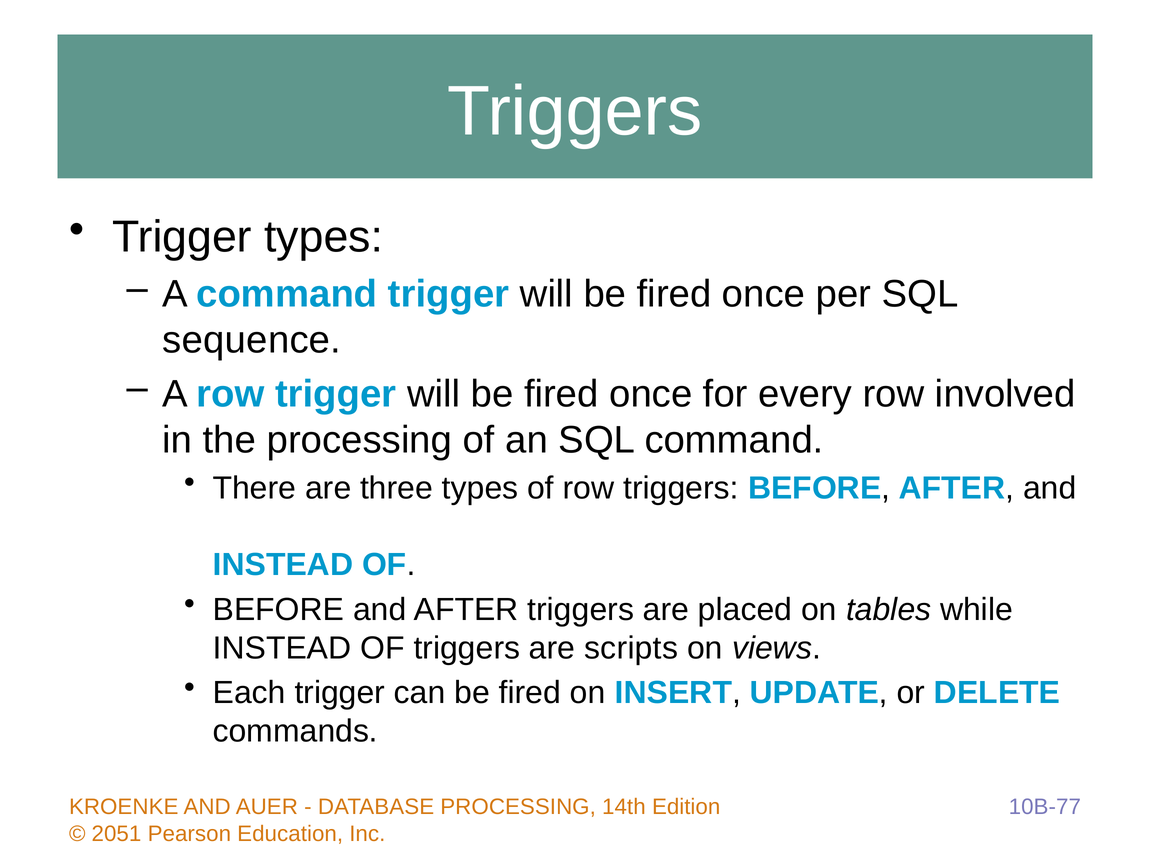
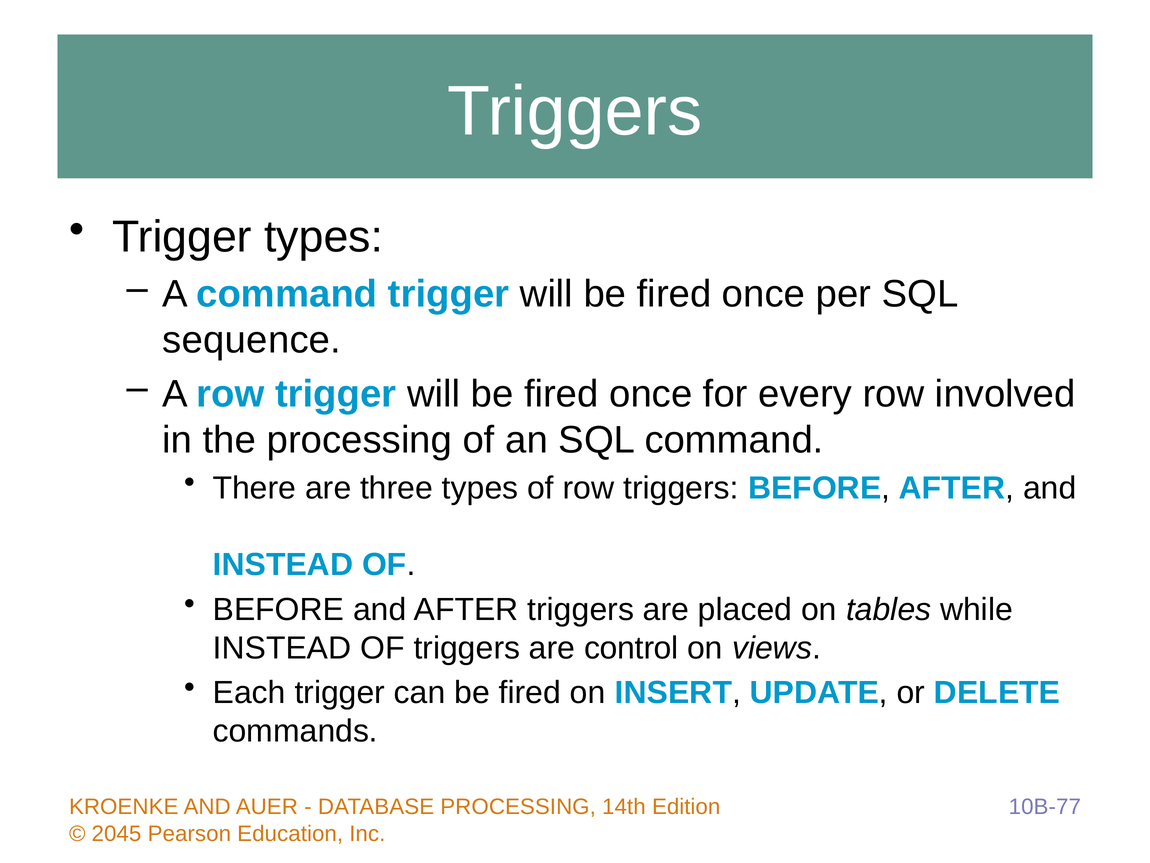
scripts: scripts -> control
2051: 2051 -> 2045
